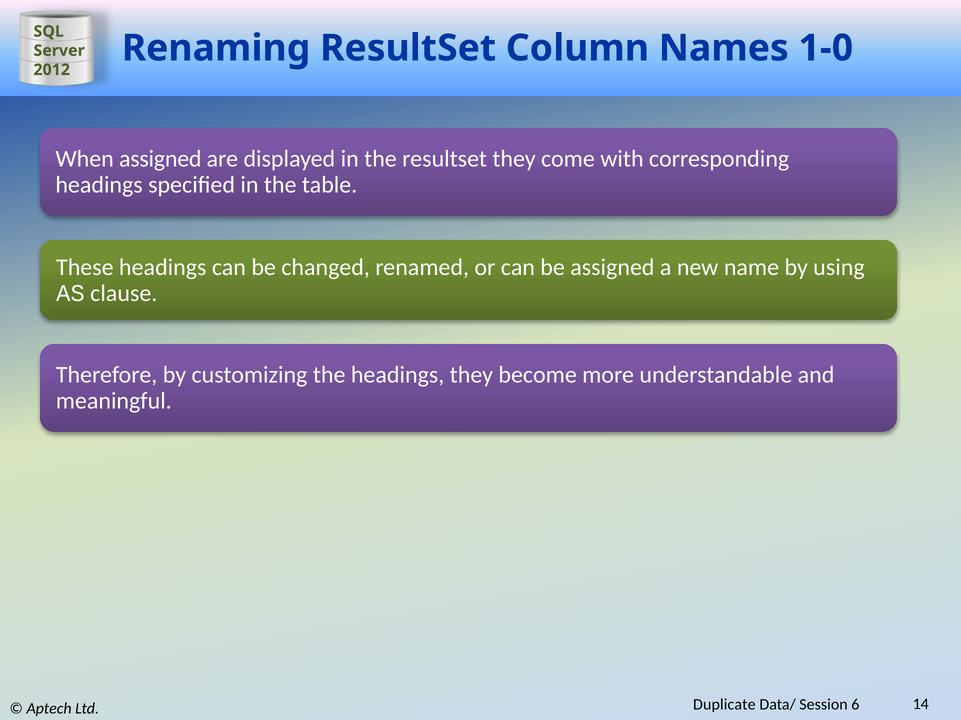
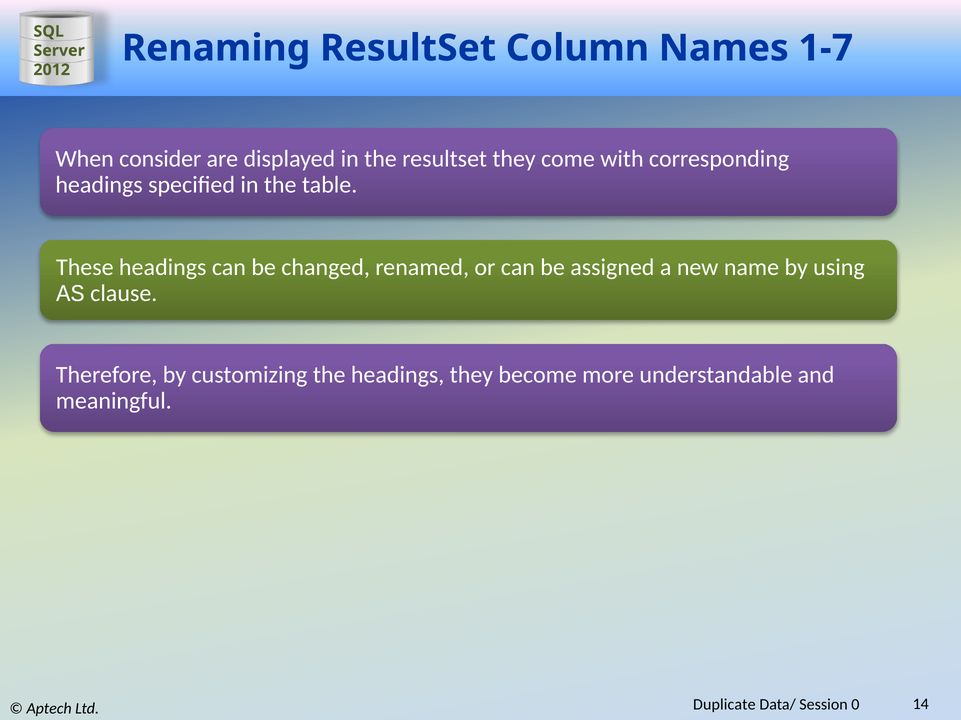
1-0: 1-0 -> 1-7
When assigned: assigned -> consider
6: 6 -> 0
